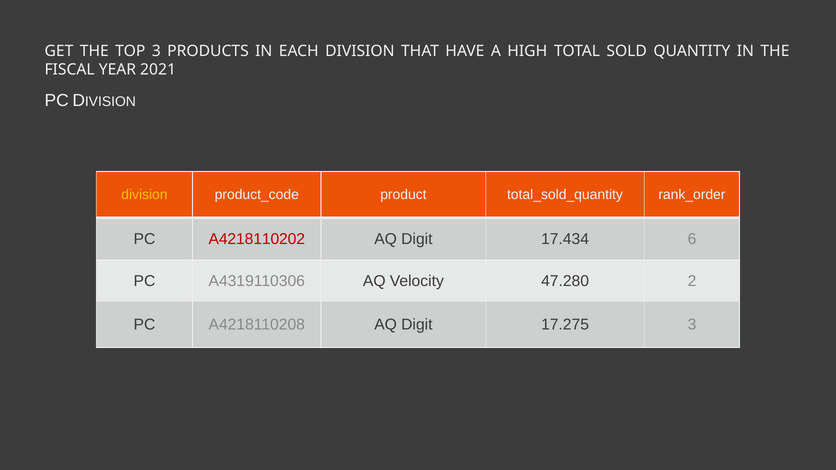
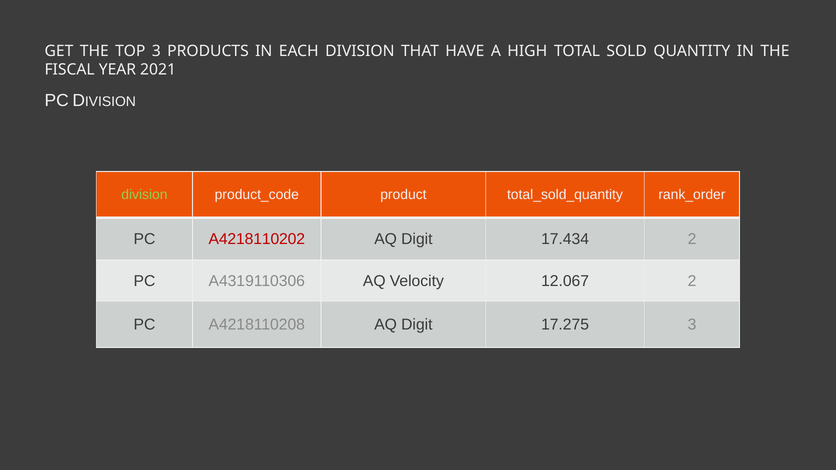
division at (144, 195) colour: yellow -> light green
17.434 6: 6 -> 2
47.280: 47.280 -> 12.067
